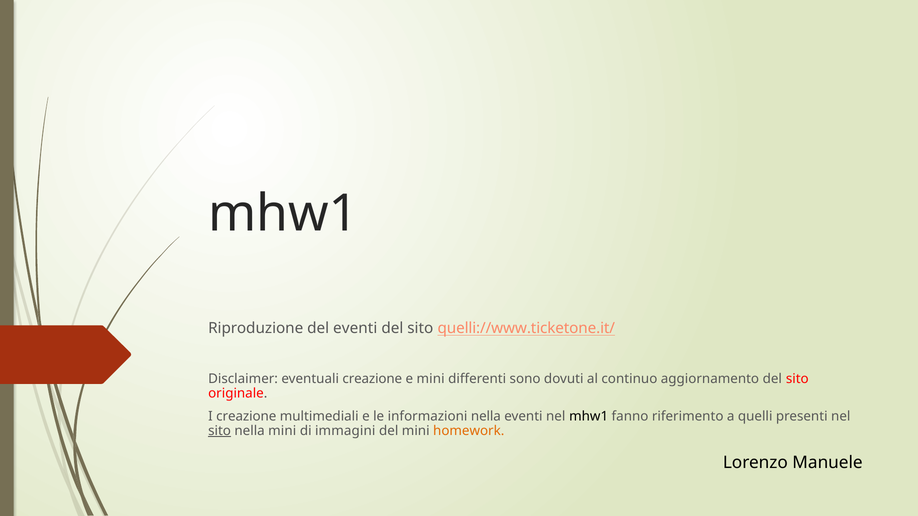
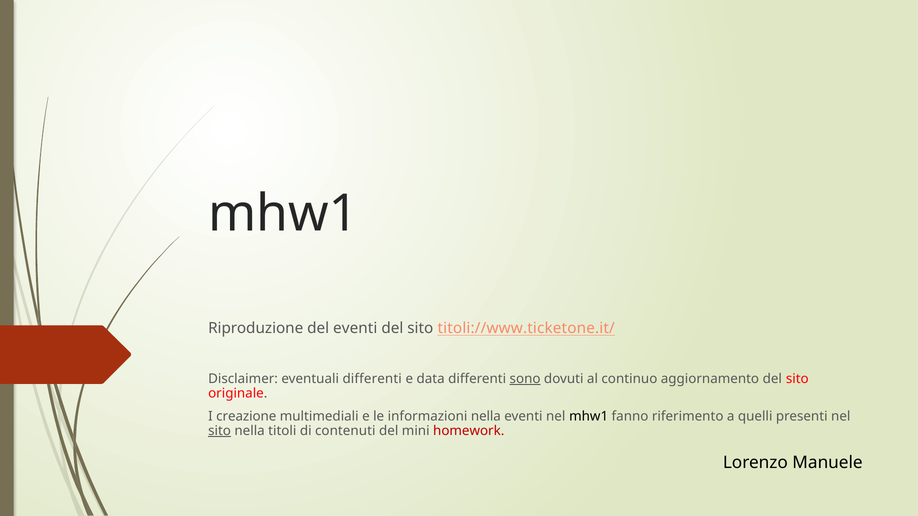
quelli://www.ticketone.it/: quelli://www.ticketone.it/ -> titoli://www.ticketone.it/
eventuali creazione: creazione -> differenti
e mini: mini -> data
sono underline: none -> present
nella mini: mini -> titoli
immagini: immagini -> contenuti
homework colour: orange -> red
